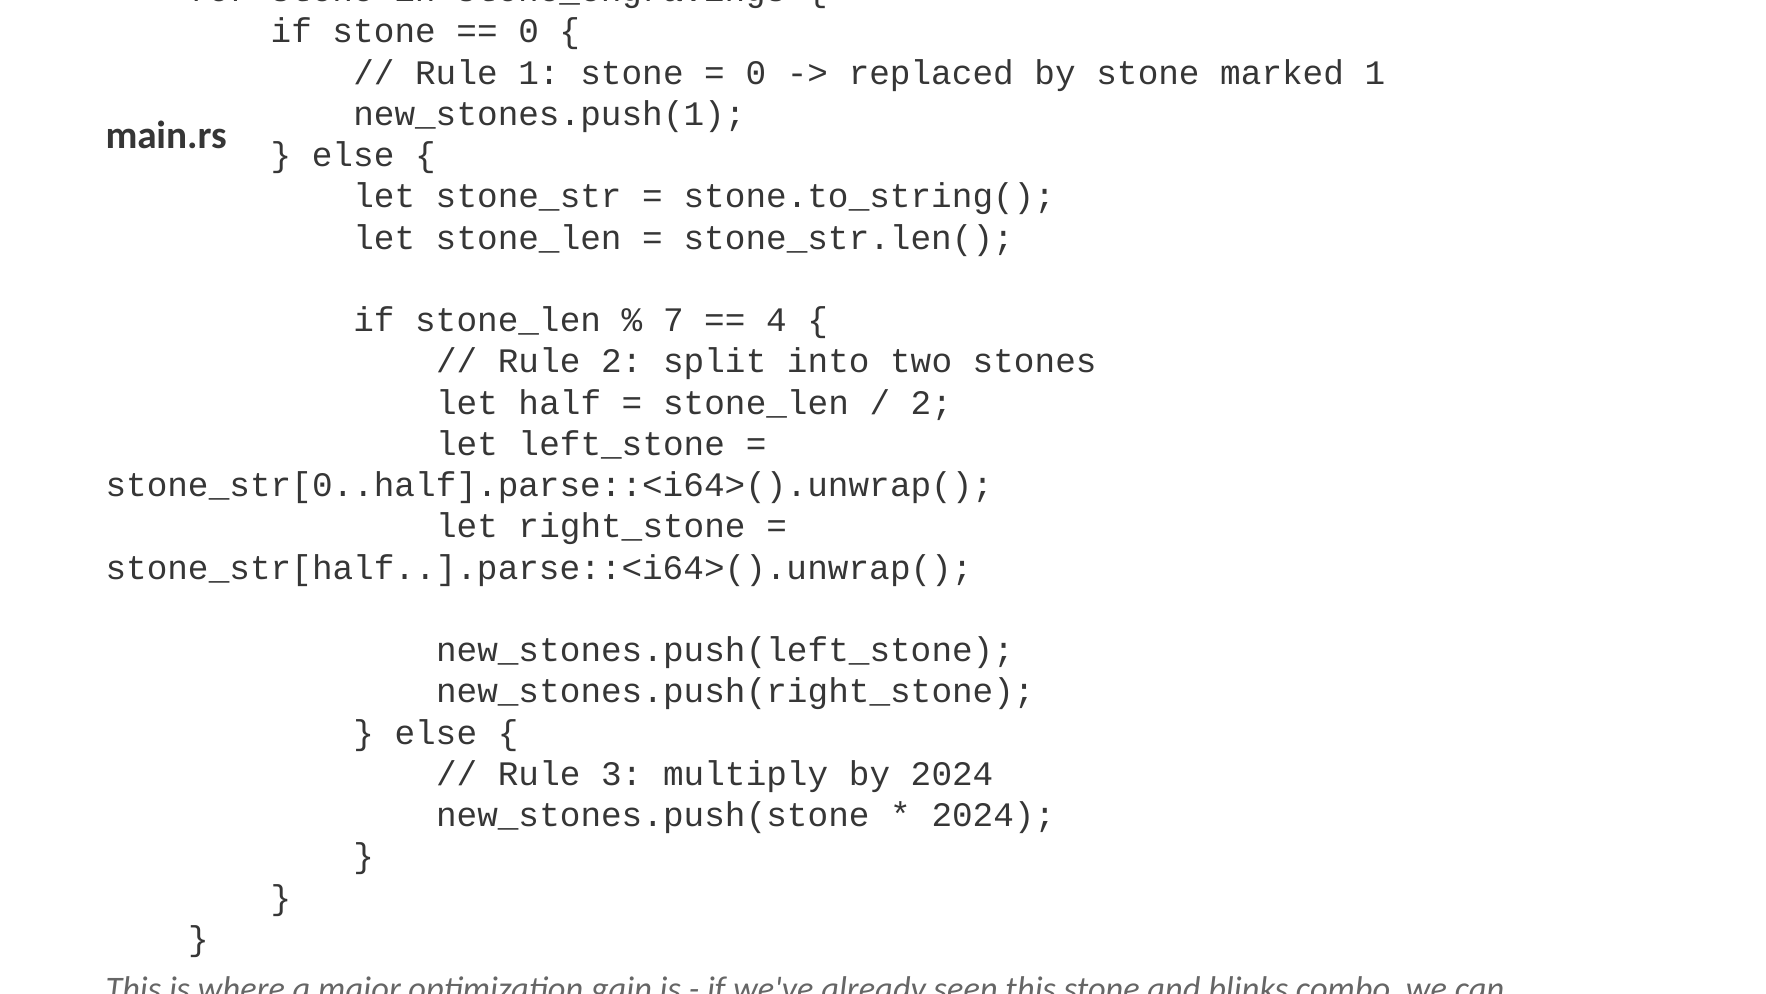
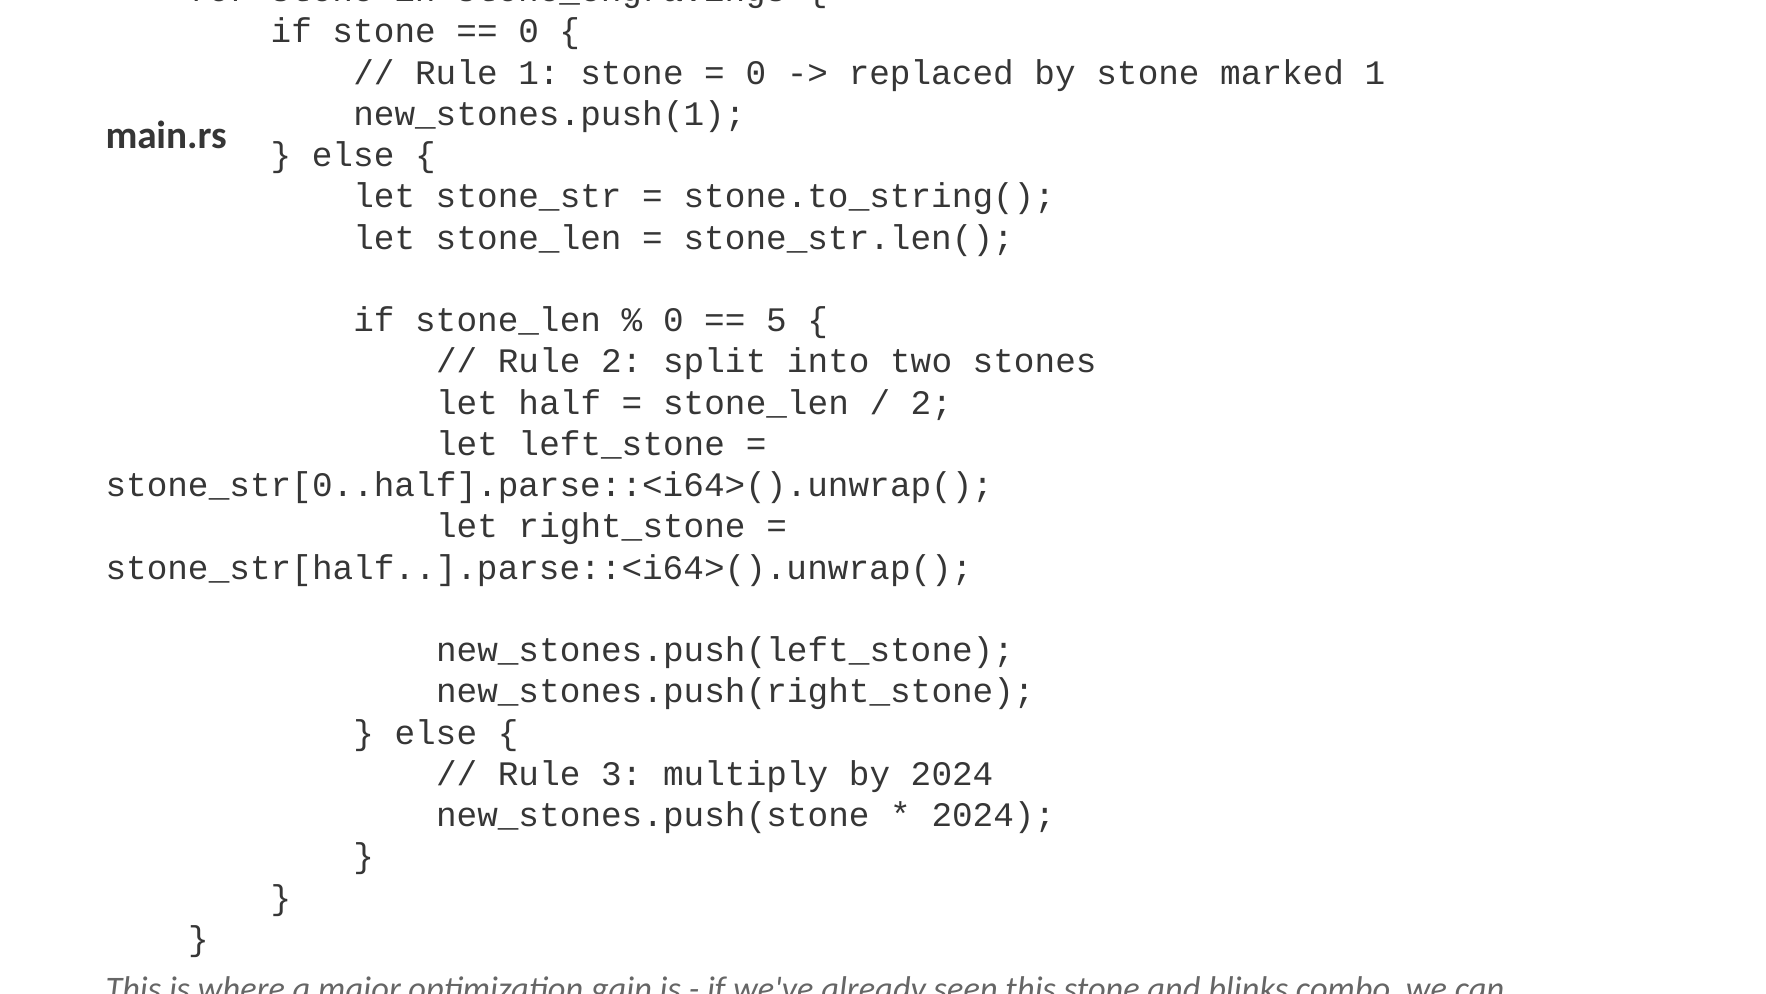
7 at (673, 320): 7 -> 0
4: 4 -> 5
